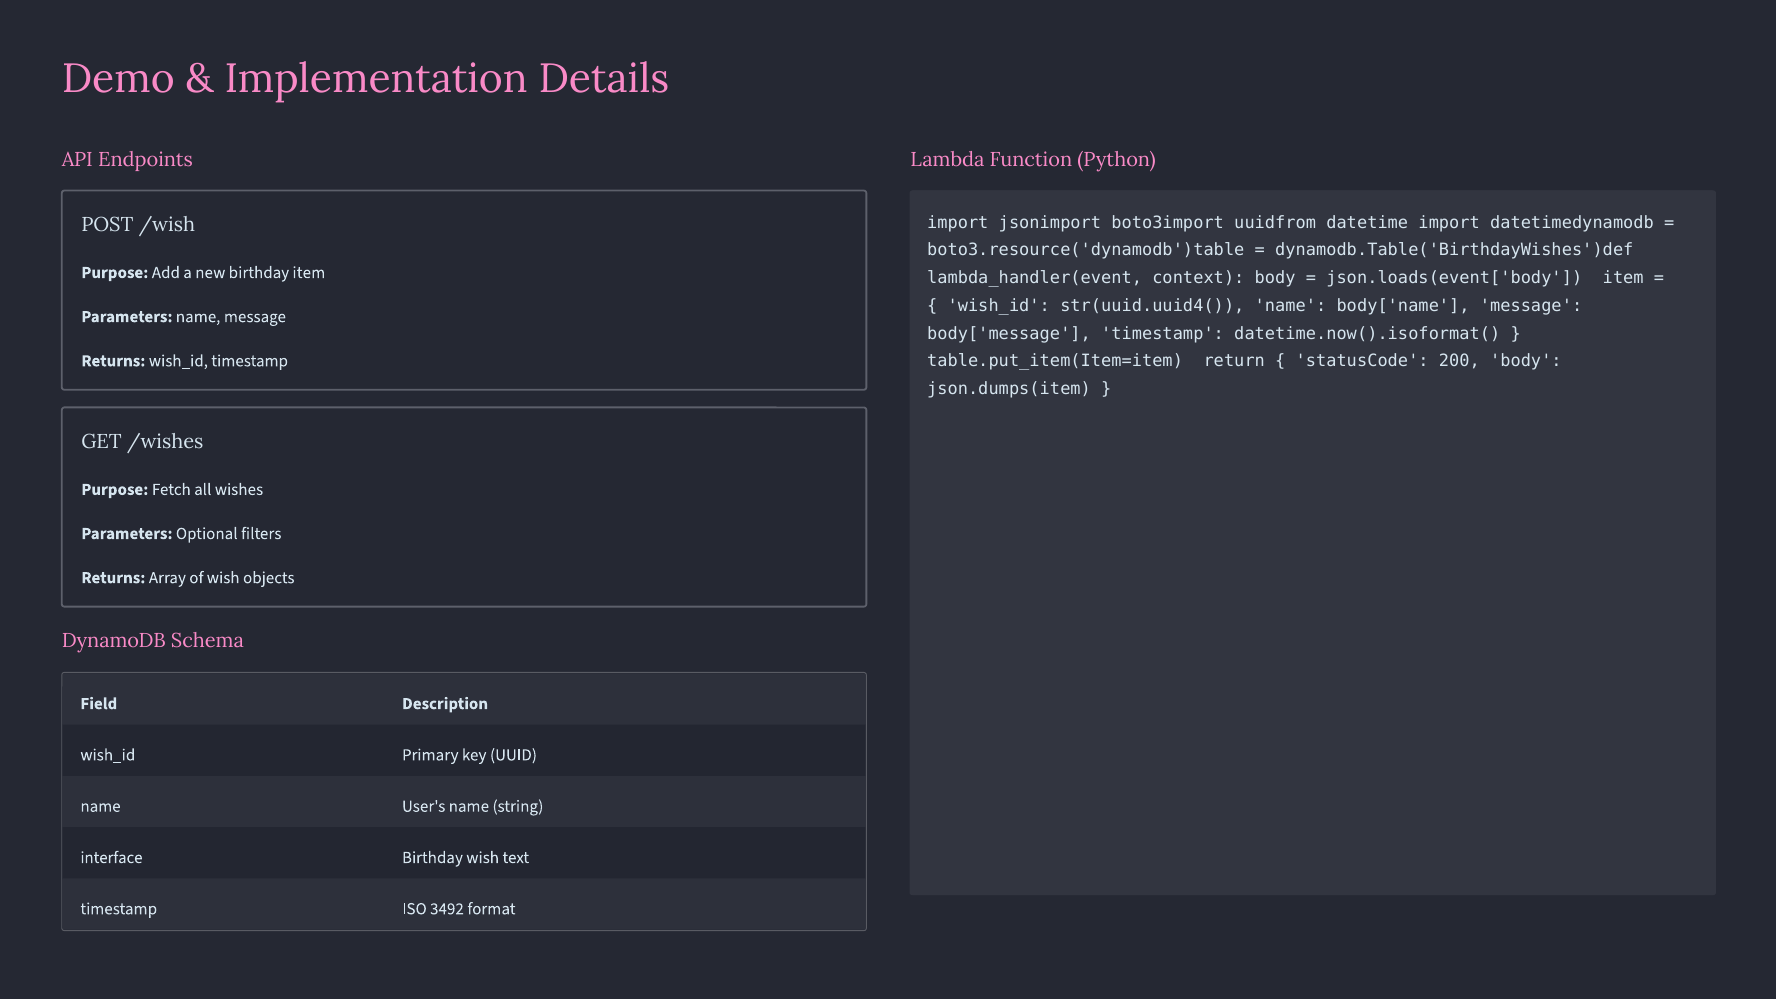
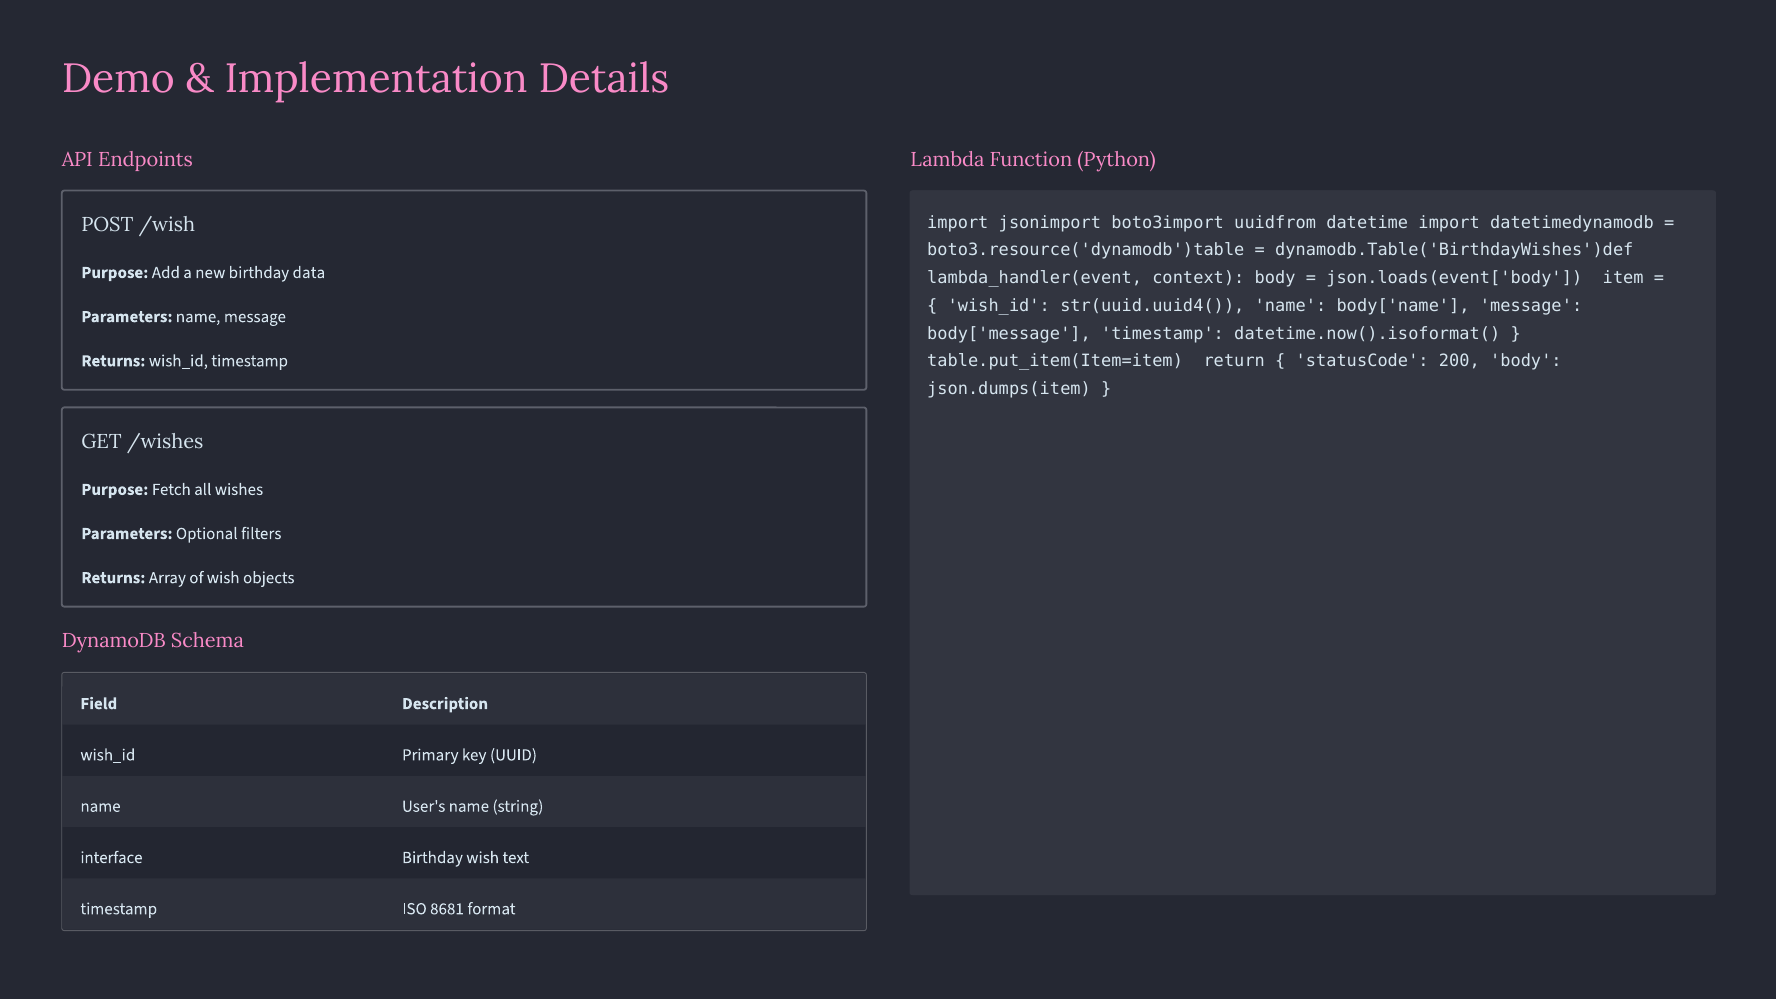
birthday item: item -> data
3492: 3492 -> 8681
